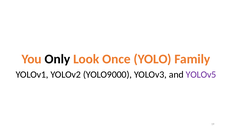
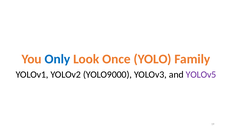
Only colour: black -> blue
